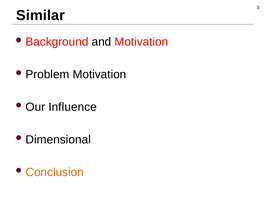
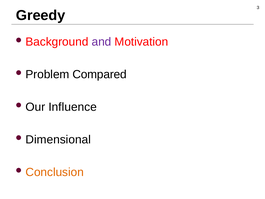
Similar: Similar -> Greedy
and colour: black -> purple
Problem Motivation: Motivation -> Compared
